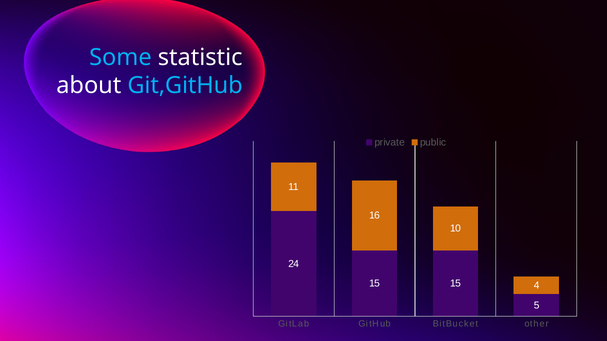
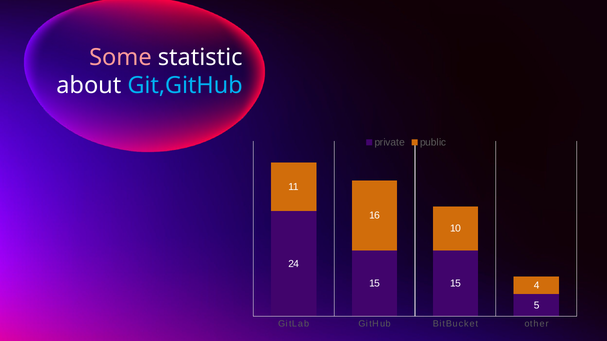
Some colour: light blue -> pink
